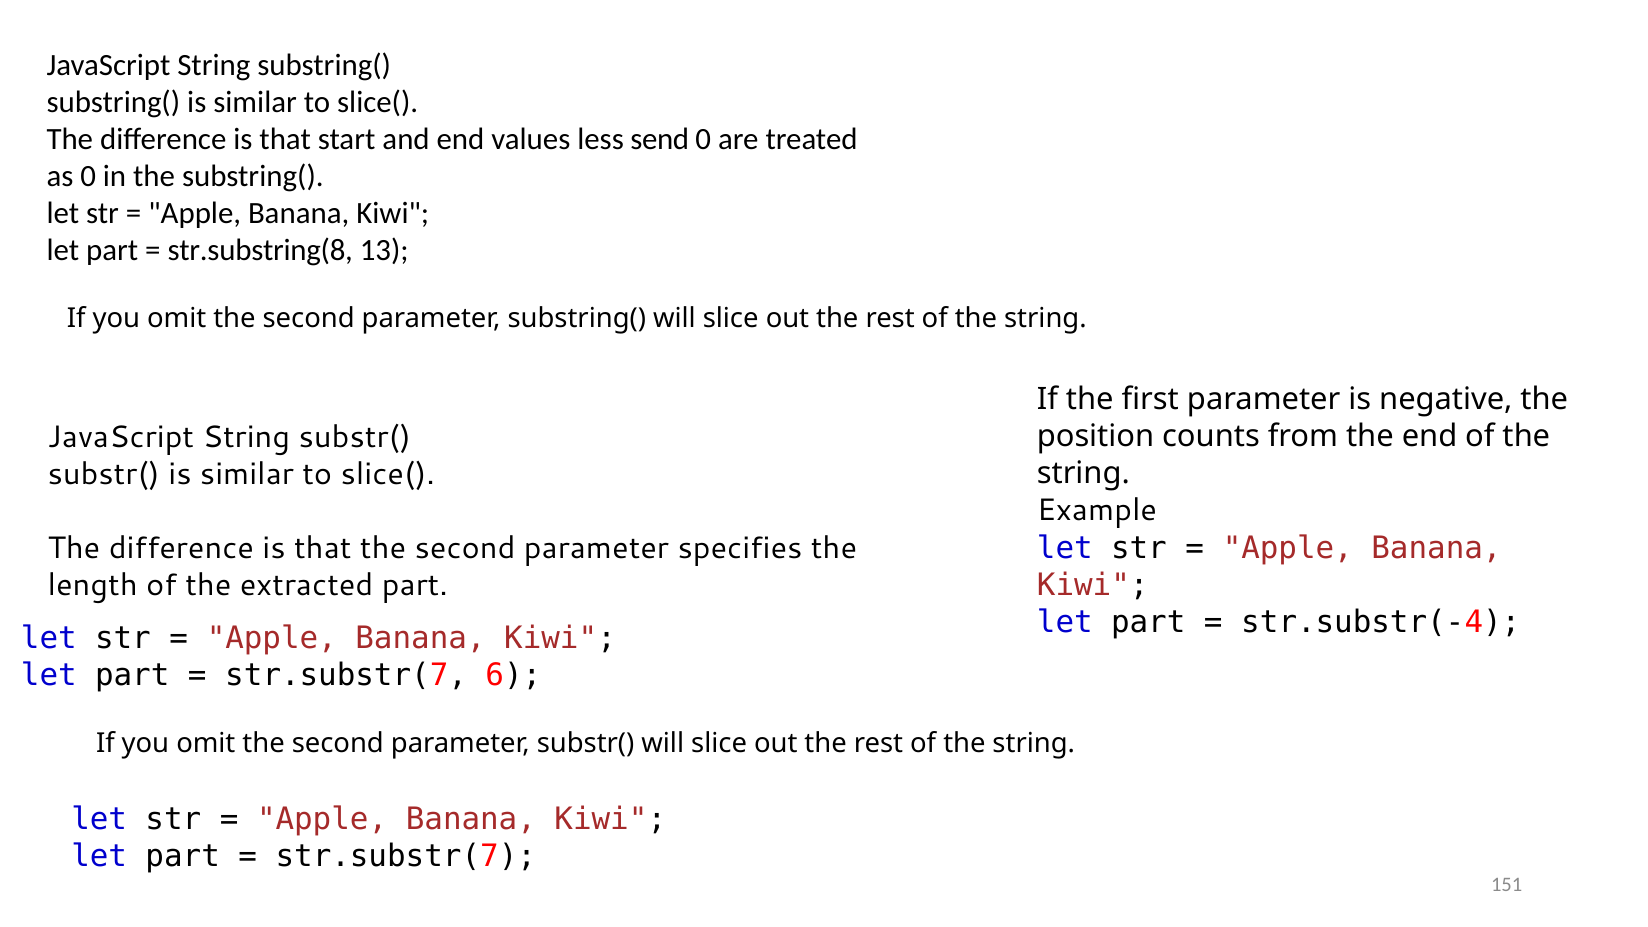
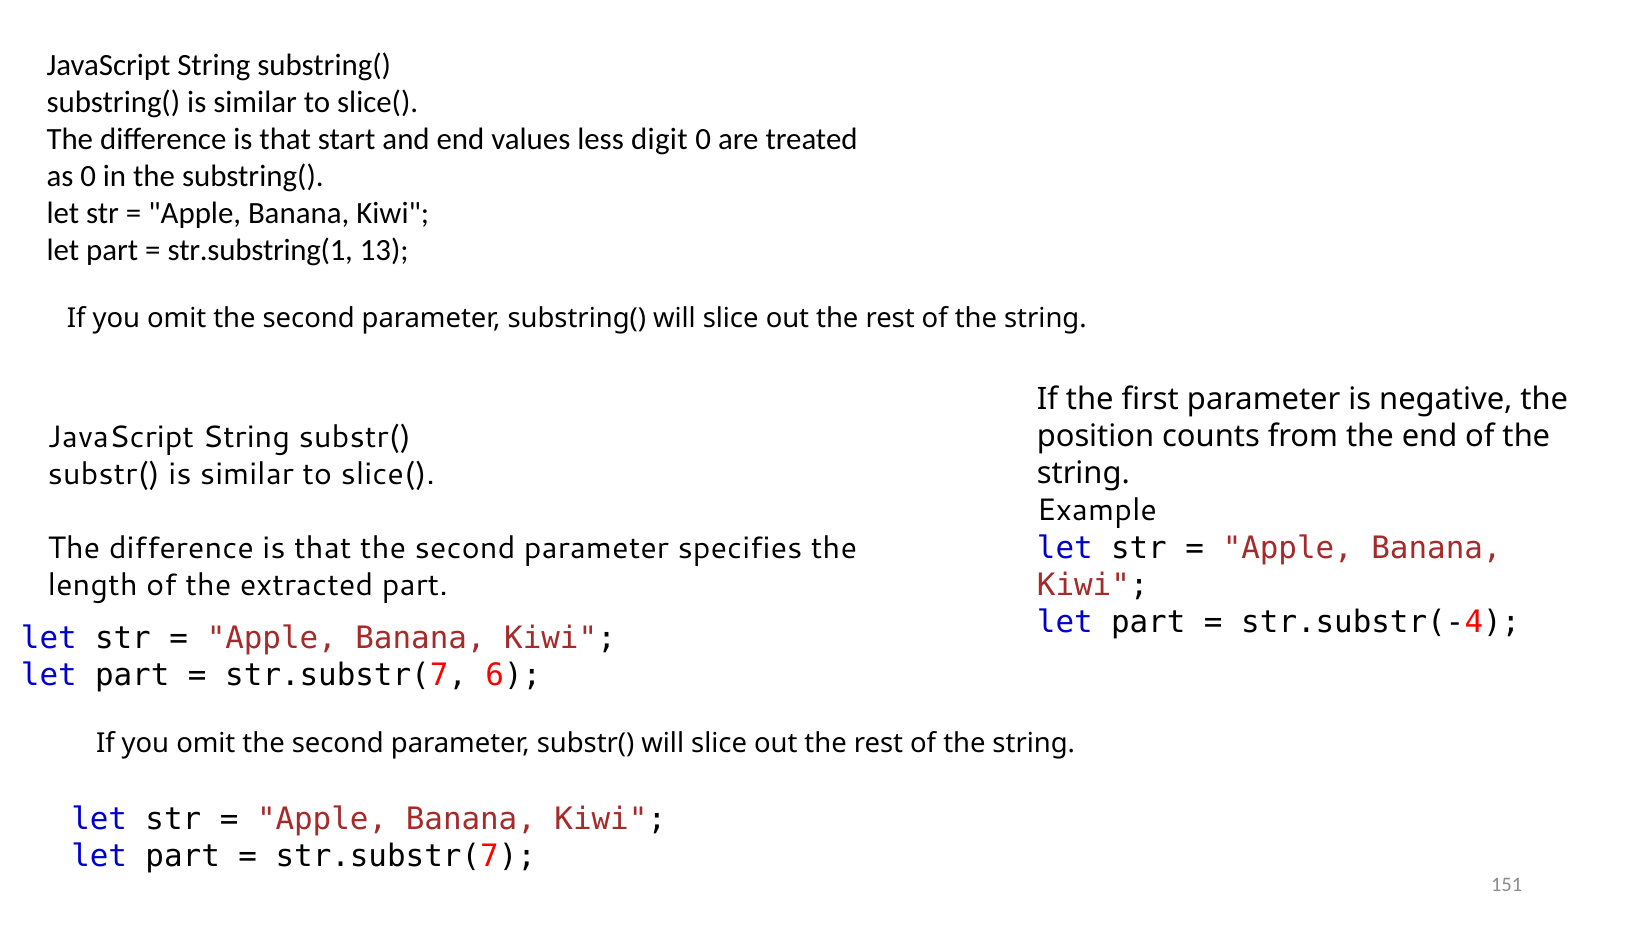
send: send -> digit
str.substring(8: str.substring(8 -> str.substring(1
